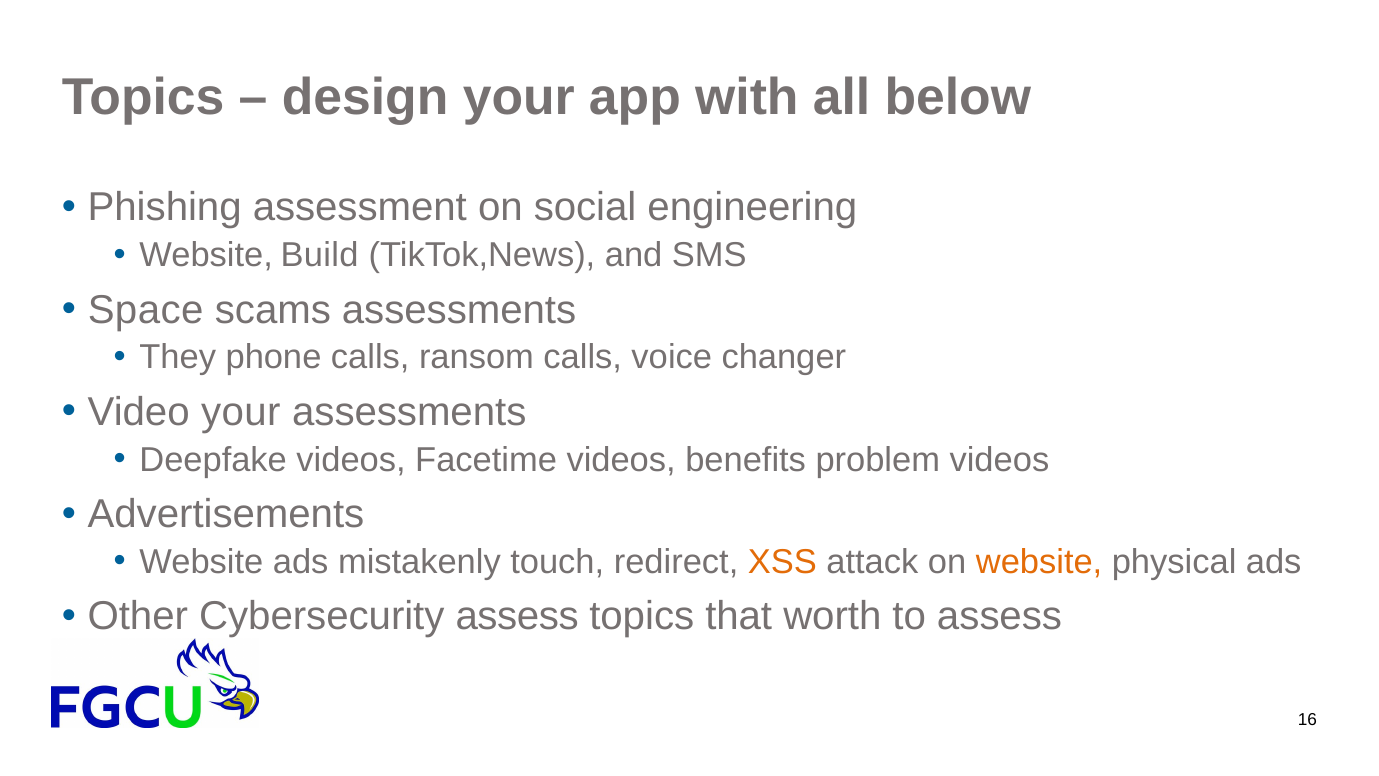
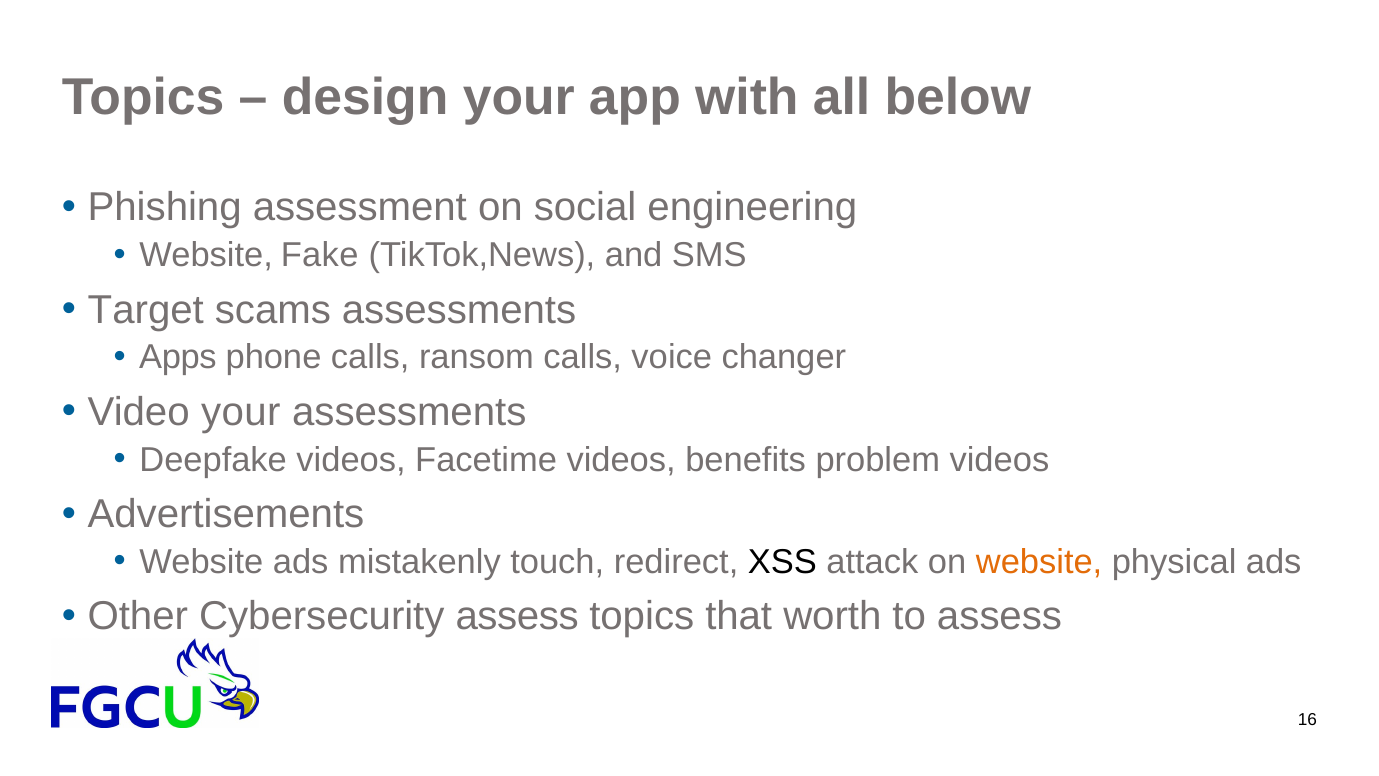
Build: Build -> Fake
Space: Space -> Target
They: They -> Apps
XSS colour: orange -> black
